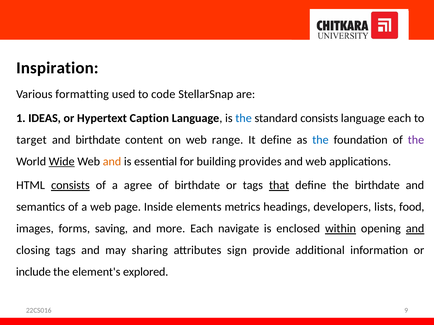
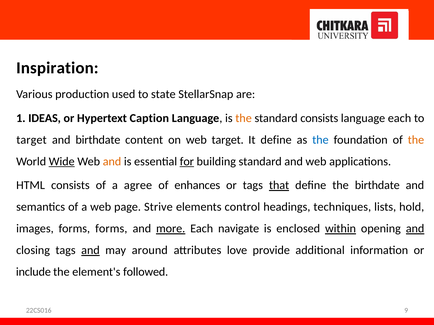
formatting: formatting -> production
code: code -> state
the at (244, 118) colour: blue -> orange
web range: range -> target
the at (416, 140) colour: purple -> orange
for underline: none -> present
building provides: provides -> standard
consists at (70, 186) underline: present -> none
of birthdate: birthdate -> enhances
Inside: Inside -> Strive
metrics: metrics -> control
developers: developers -> techniques
food: food -> hold
forms saving: saving -> forms
more underline: none -> present
and at (90, 251) underline: none -> present
sharing: sharing -> around
sign: sign -> love
explored: explored -> followed
